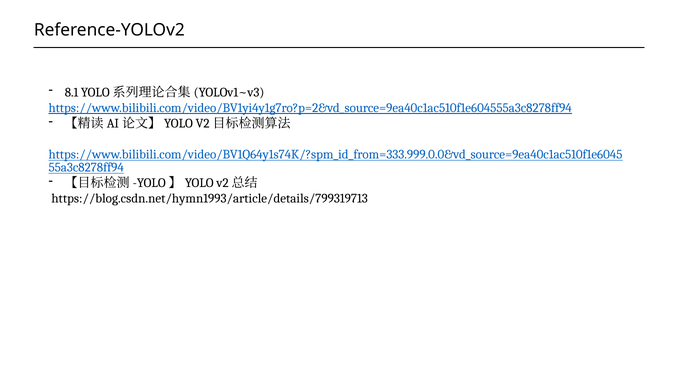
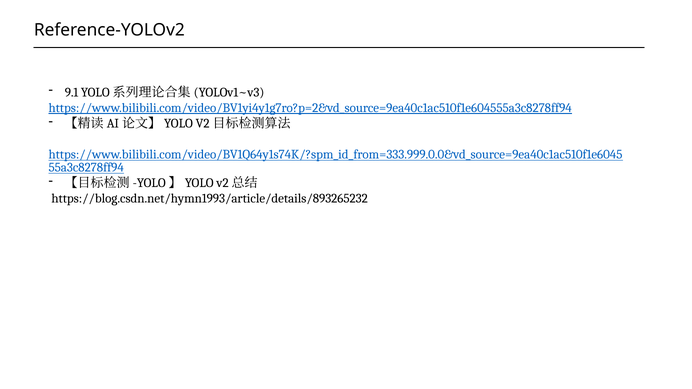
8.1: 8.1 -> 9.1
https://blog.csdn.net/hymn1993/article/details/799319713: https://blog.csdn.net/hymn1993/article/details/799319713 -> https://blog.csdn.net/hymn1993/article/details/893265232
